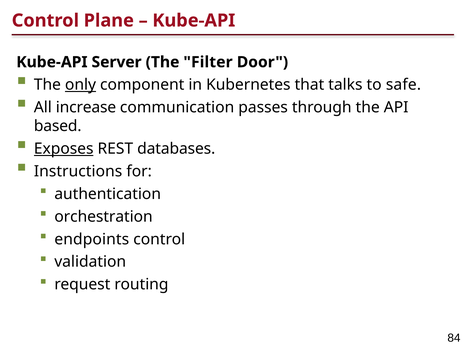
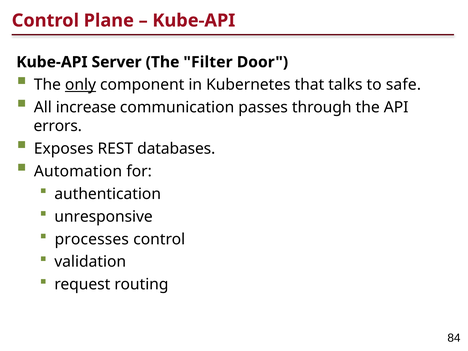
based: based -> errors
Exposes underline: present -> none
Instructions: Instructions -> Automation
orchestration: orchestration -> unresponsive
endpoints: endpoints -> processes
